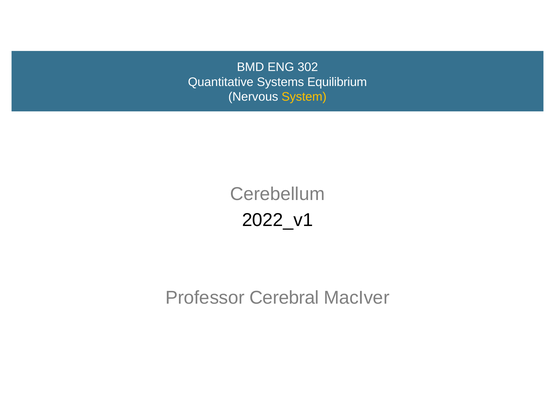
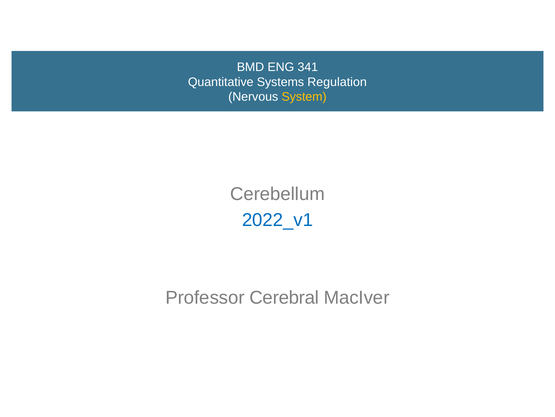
302: 302 -> 341
Equilibrium: Equilibrium -> Regulation
2022_v1 colour: black -> blue
